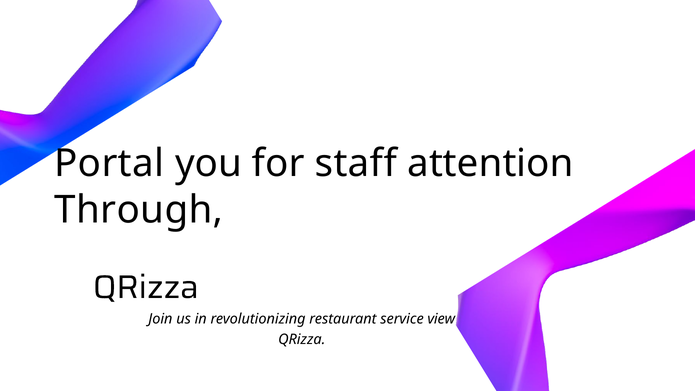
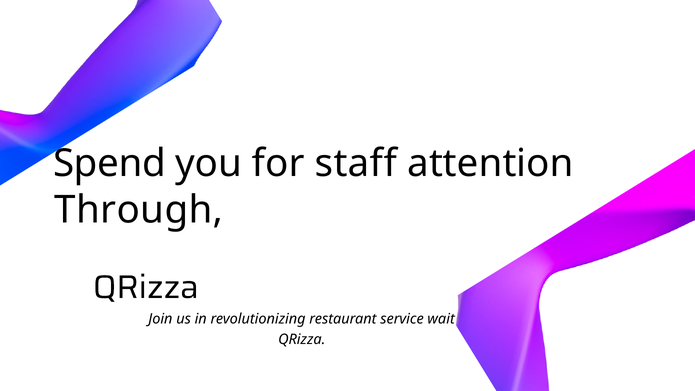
Portal: Portal -> Spend
view: view -> wait
